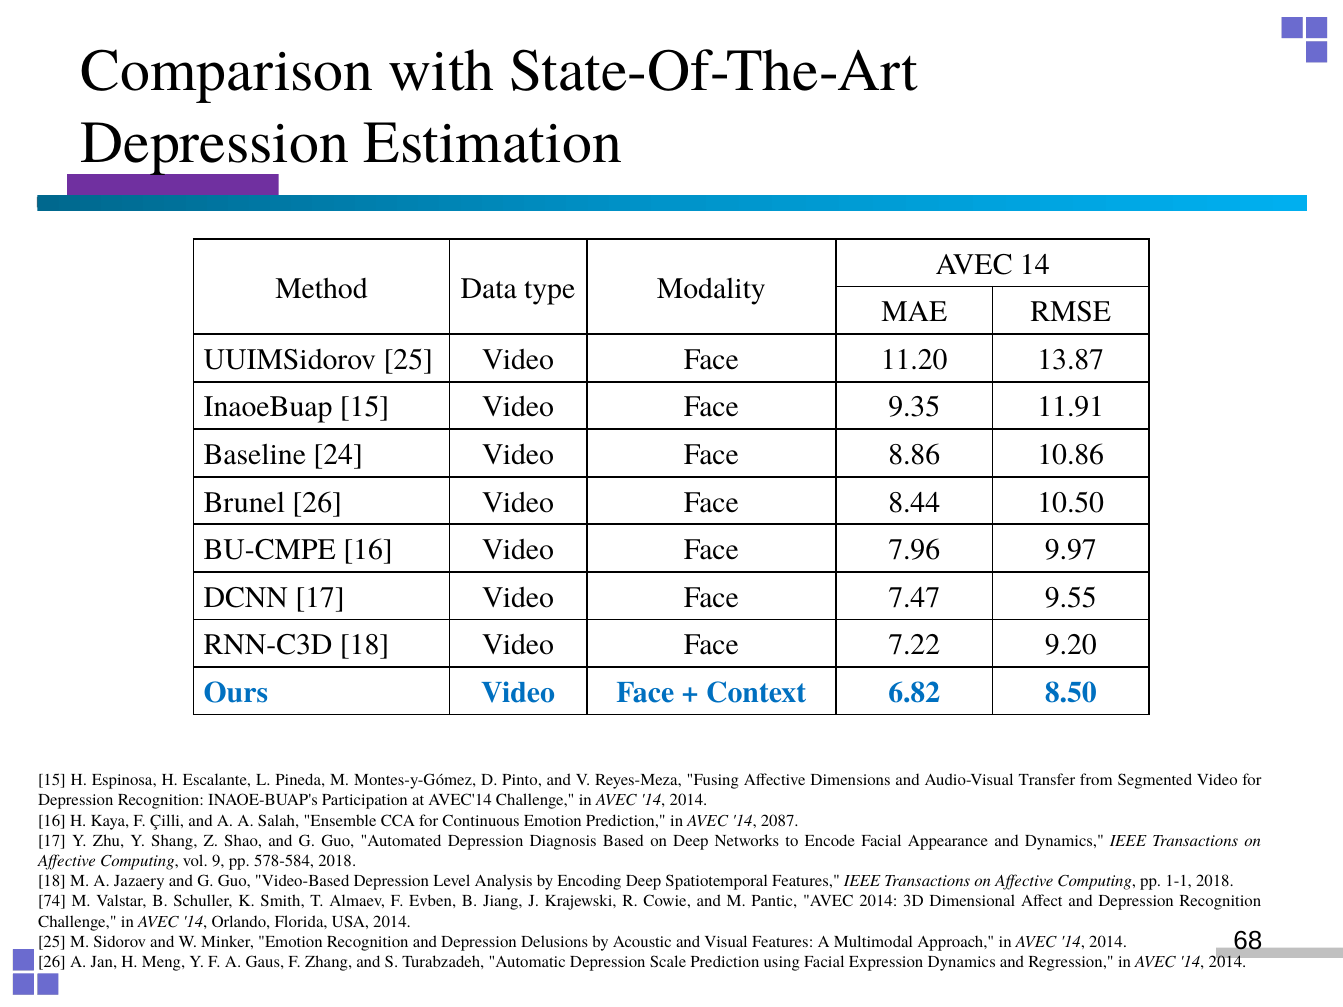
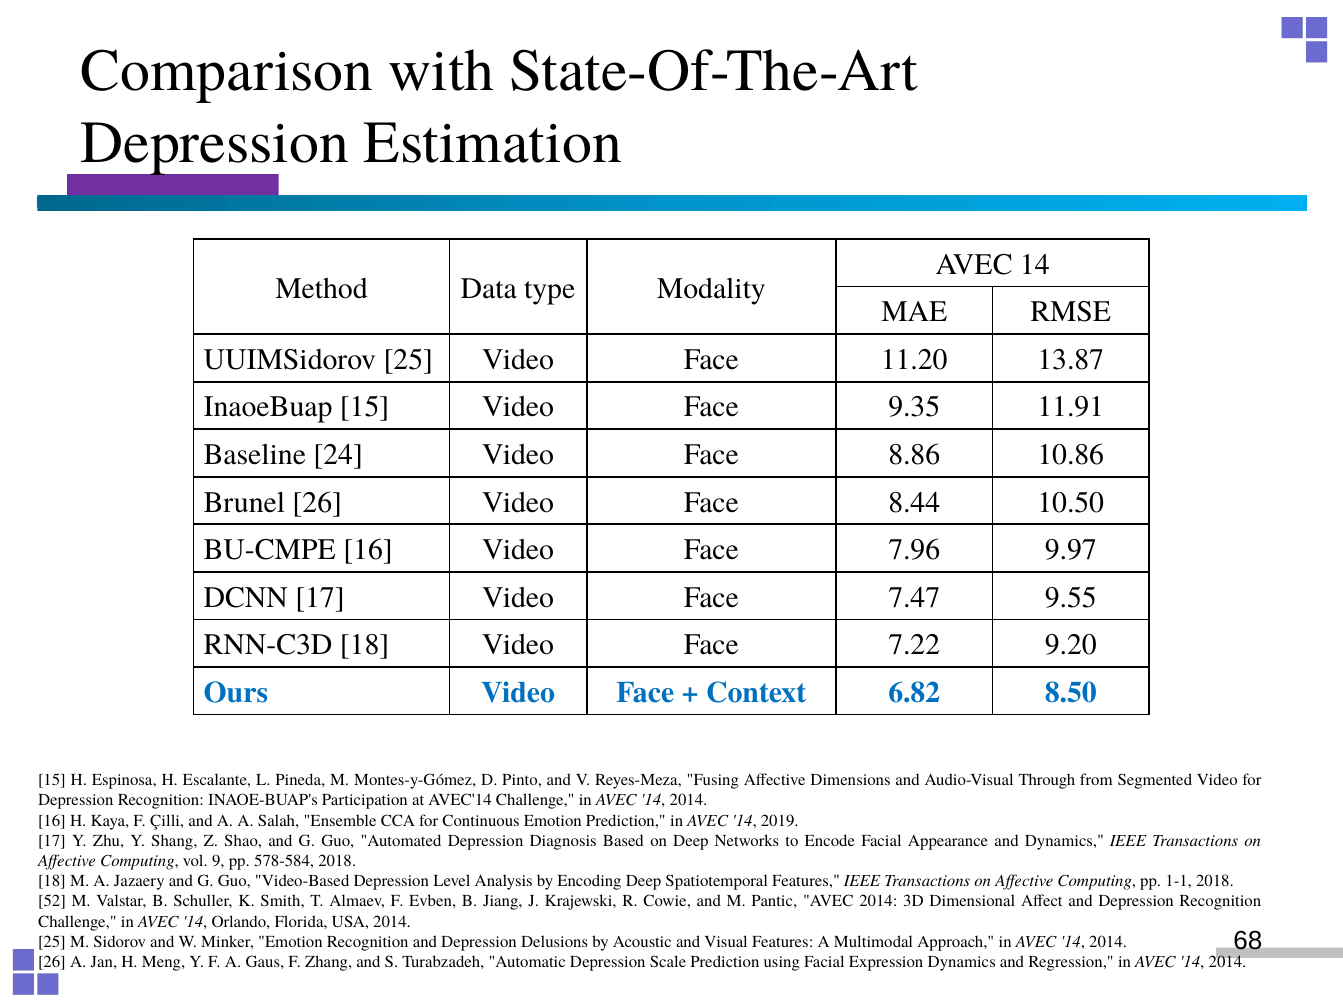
Transfer: Transfer -> Through
2087: 2087 -> 2019
74: 74 -> 52
